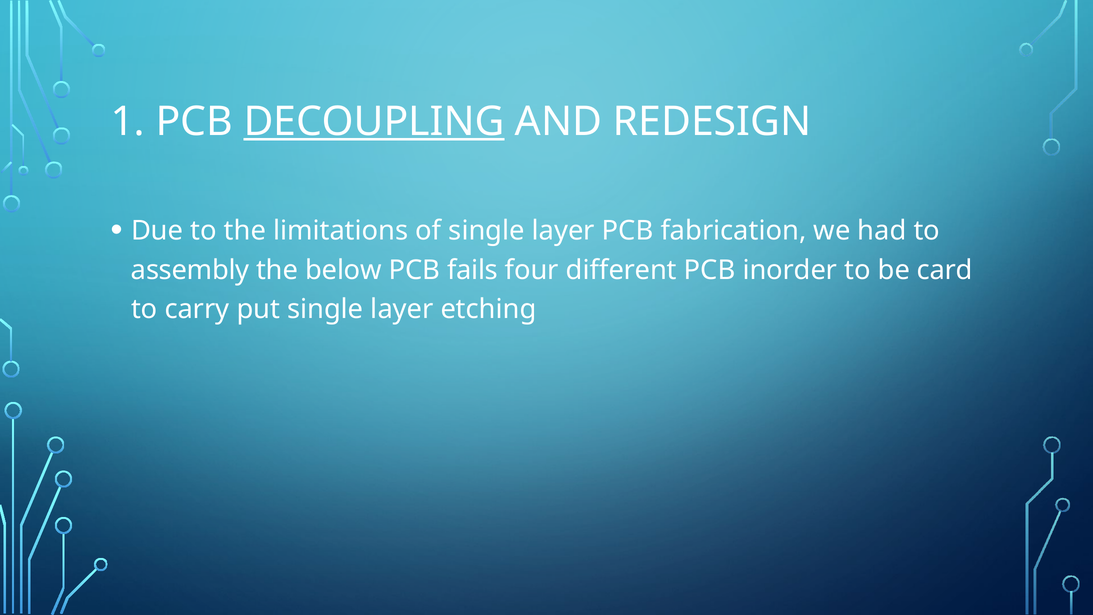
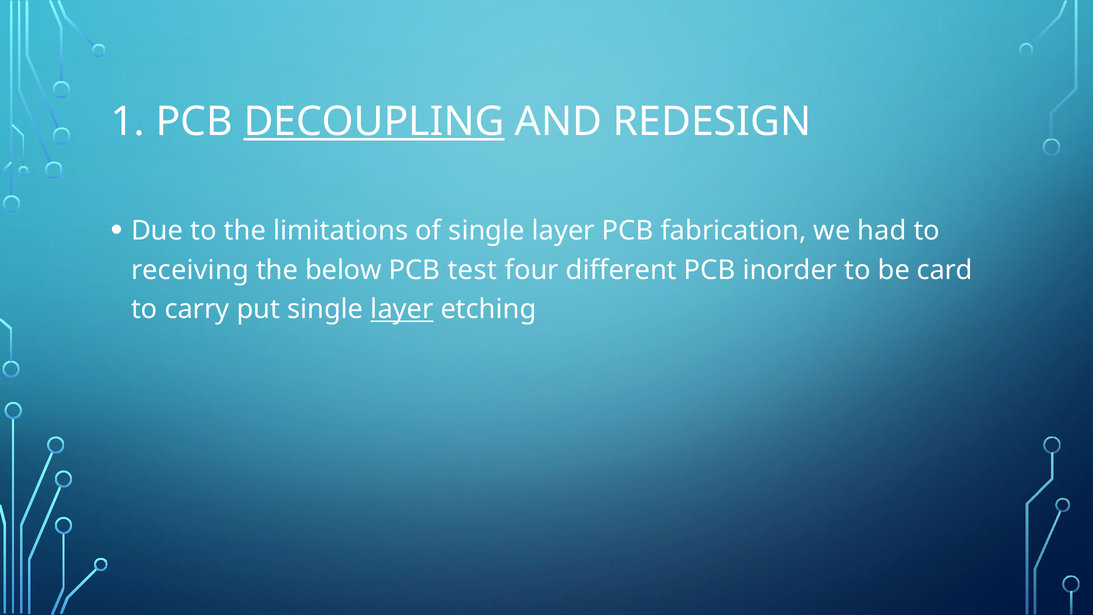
assembly: assembly -> receiving
fails: fails -> test
layer at (402, 309) underline: none -> present
